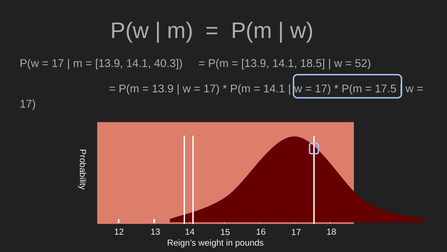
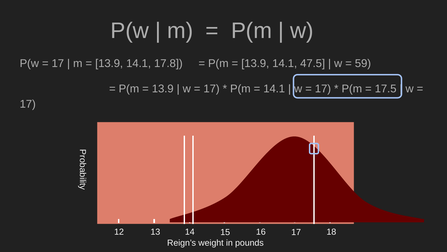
40.3: 40.3 -> 17.8
18.5: 18.5 -> 47.5
52: 52 -> 59
